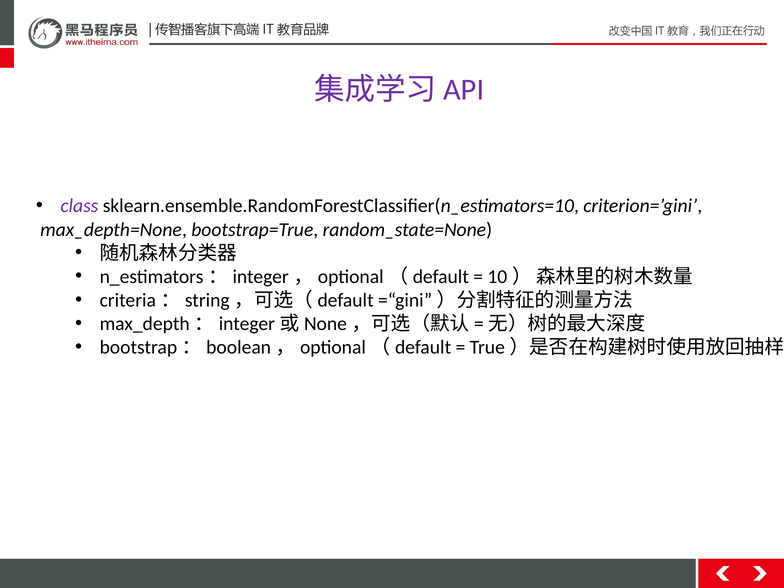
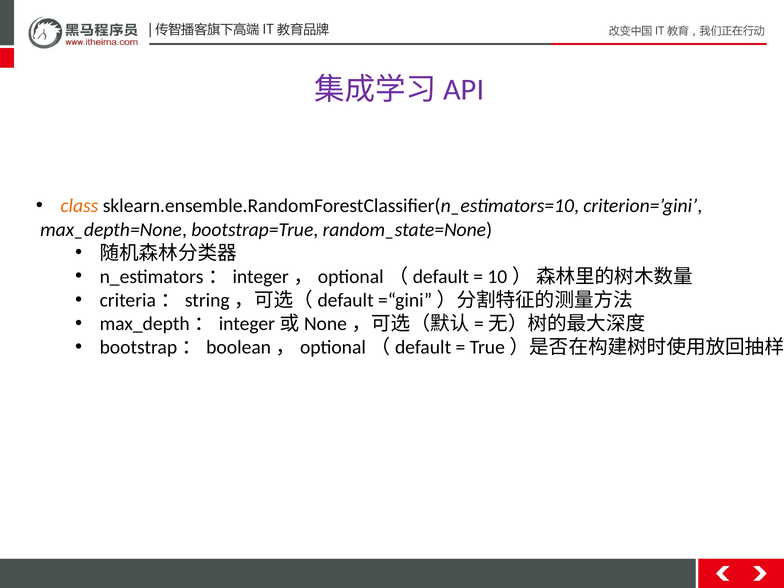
class colour: purple -> orange
